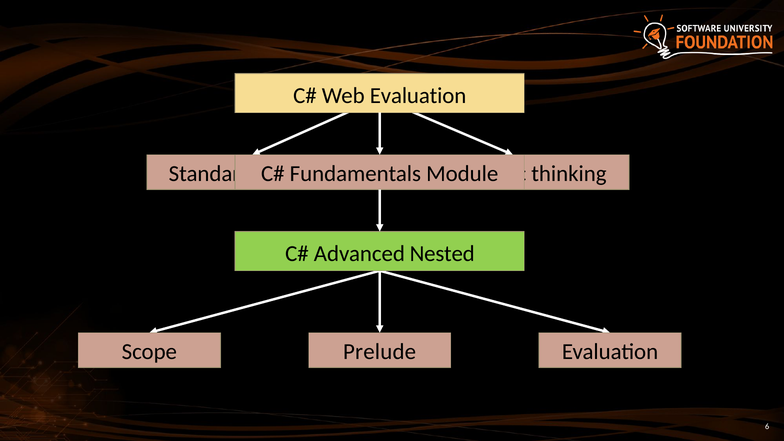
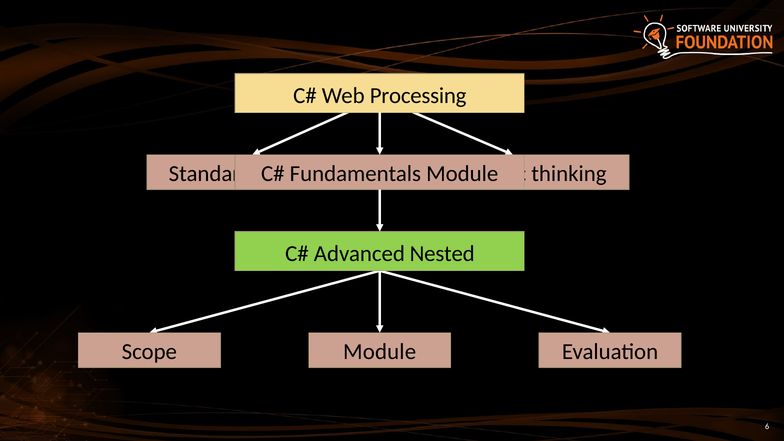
Web Evaluation: Evaluation -> Processing
Prelude at (380, 352): Prelude -> Module
